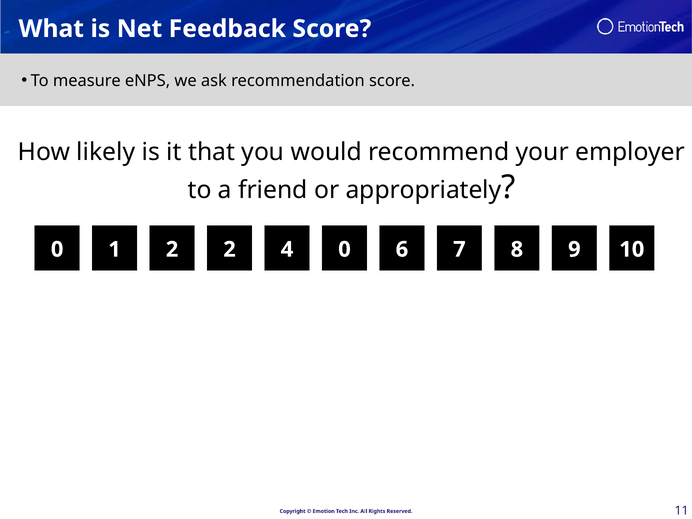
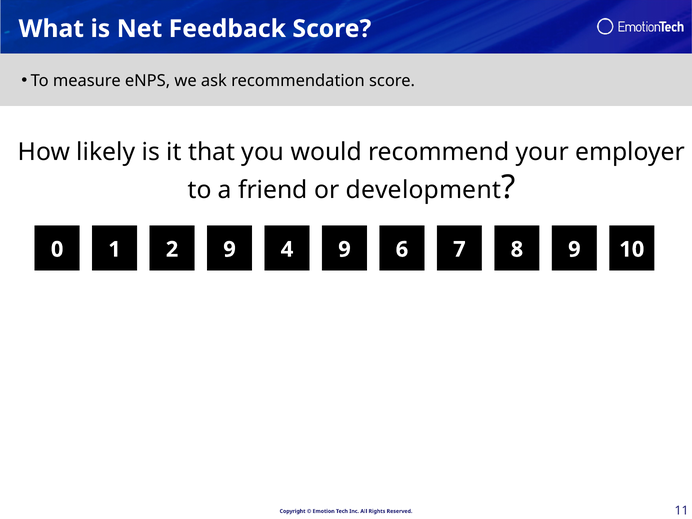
appropriately: appropriately -> development
2 2: 2 -> 9
4 0: 0 -> 9
